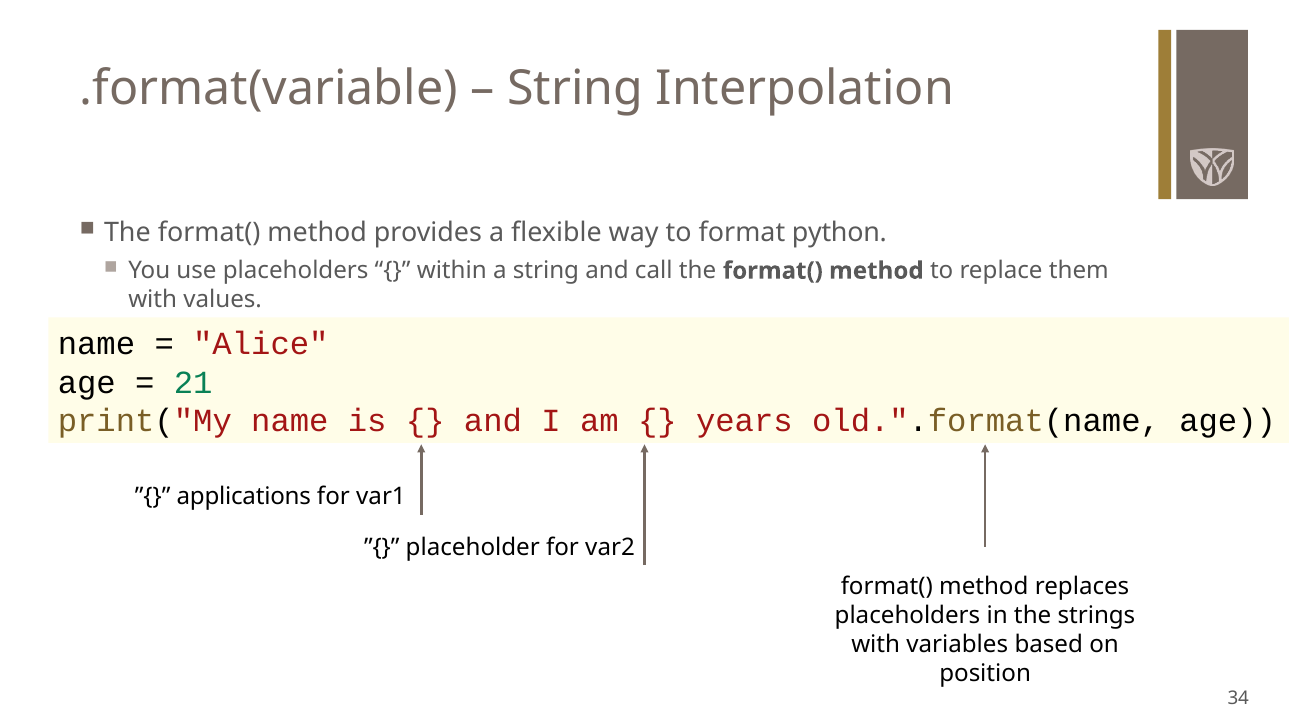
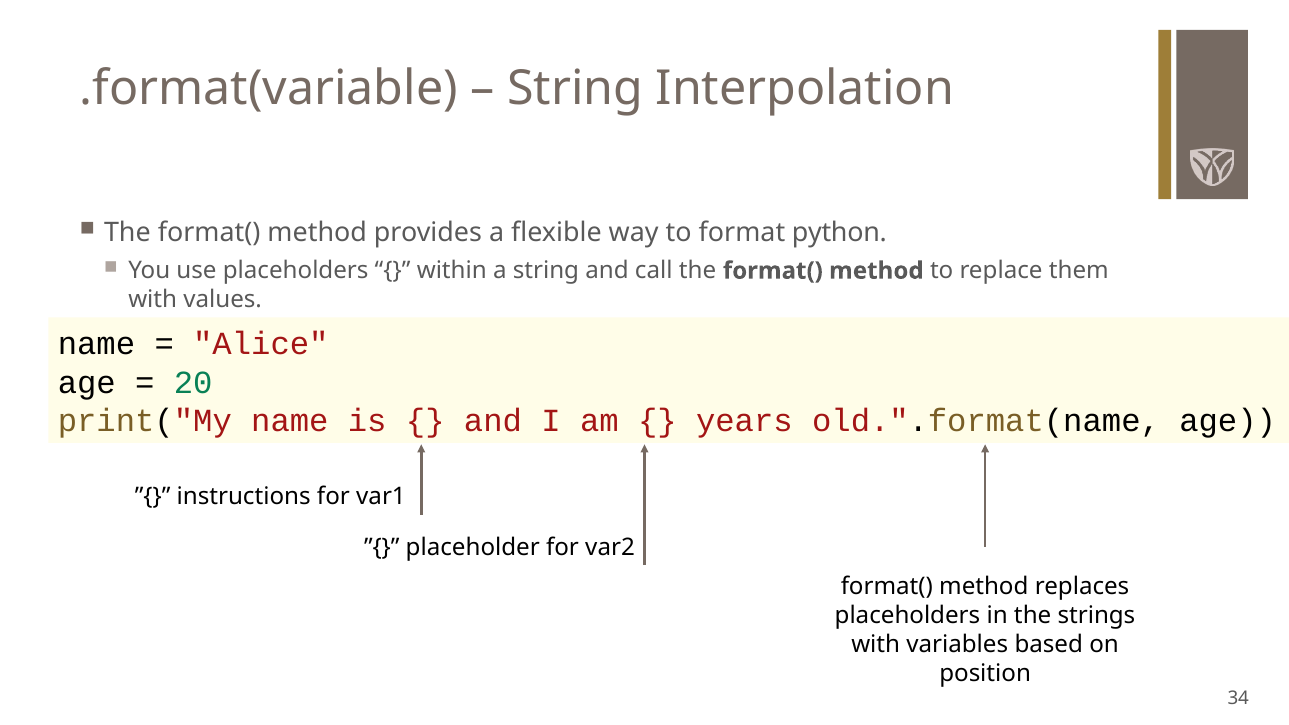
21: 21 -> 20
applications: applications -> instructions
